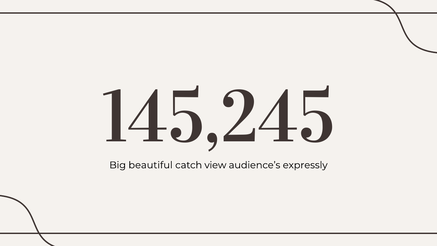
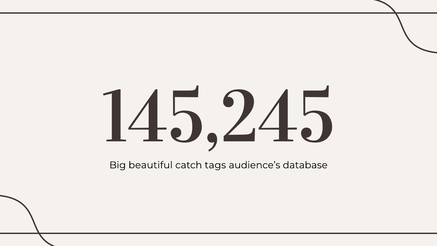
view: view -> tags
expressly: expressly -> database
